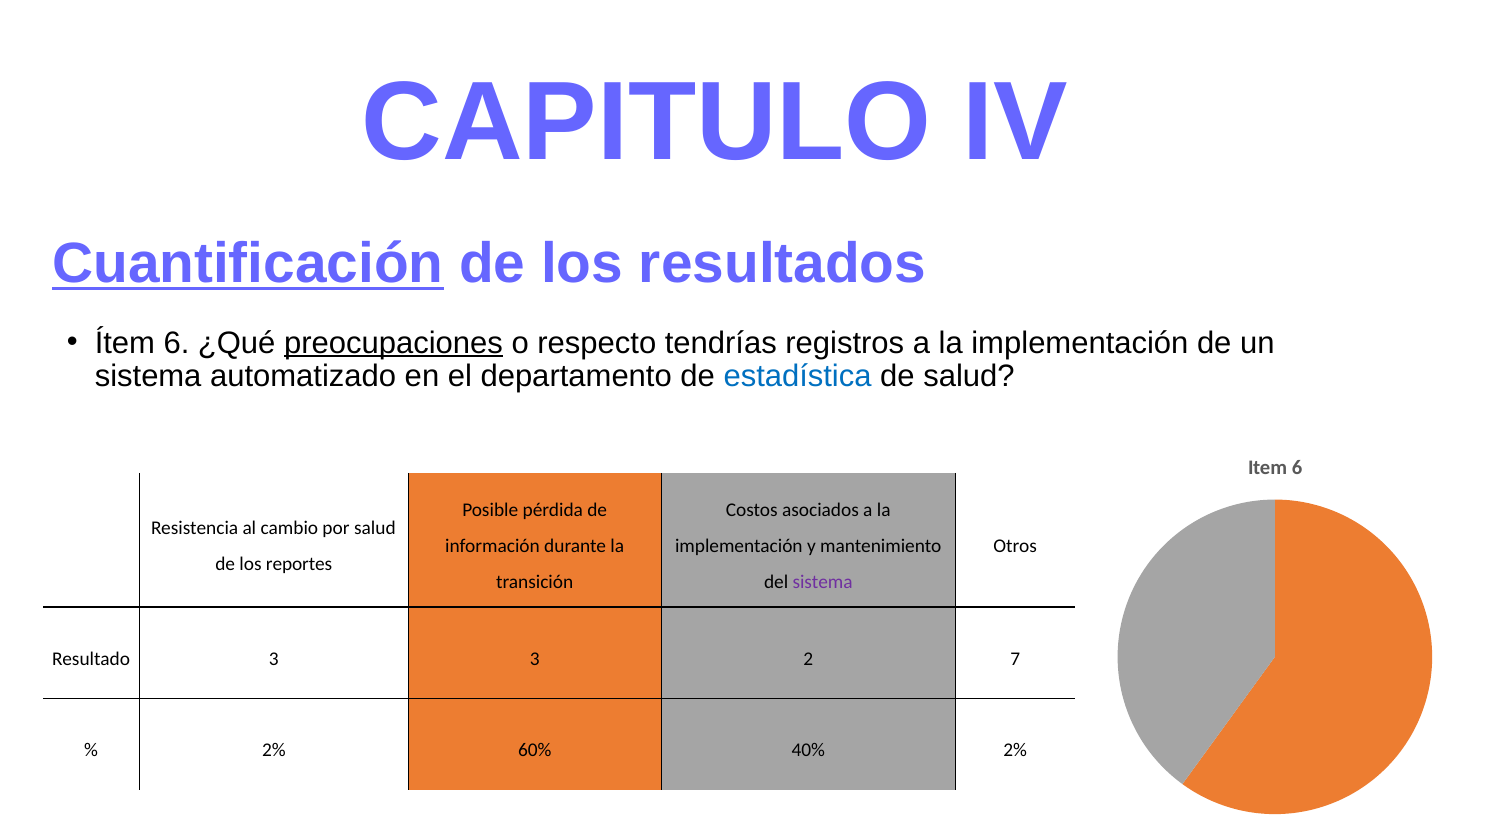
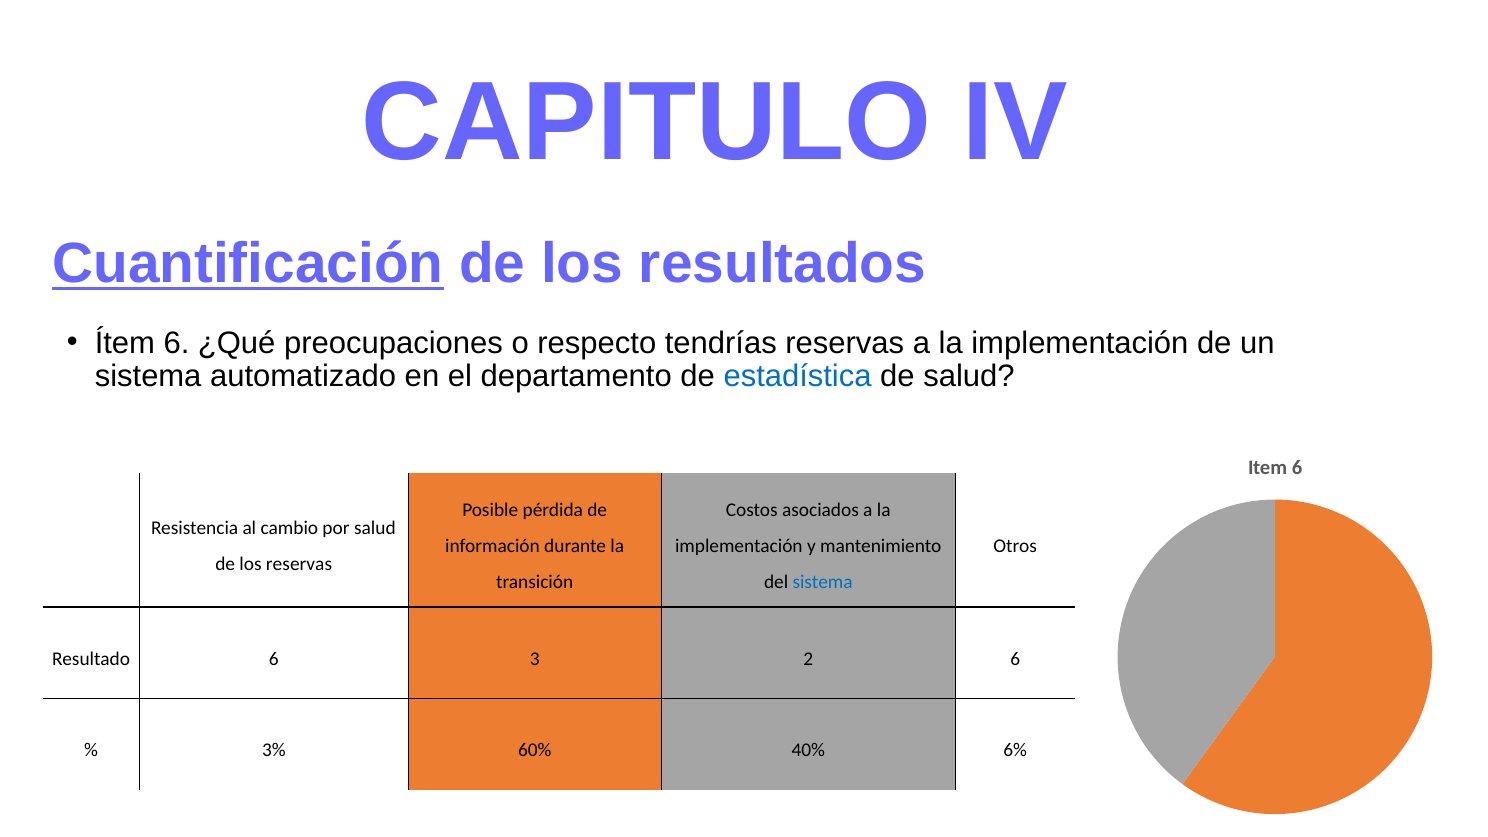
preocupaciones underline: present -> none
tendrías registros: registros -> reservas
los reportes: reportes -> reservas
sistema at (823, 582) colour: purple -> blue
Resultado 3: 3 -> 6
2 7: 7 -> 6
2% at (274, 751): 2% -> 3%
40% 2%: 2% -> 6%
